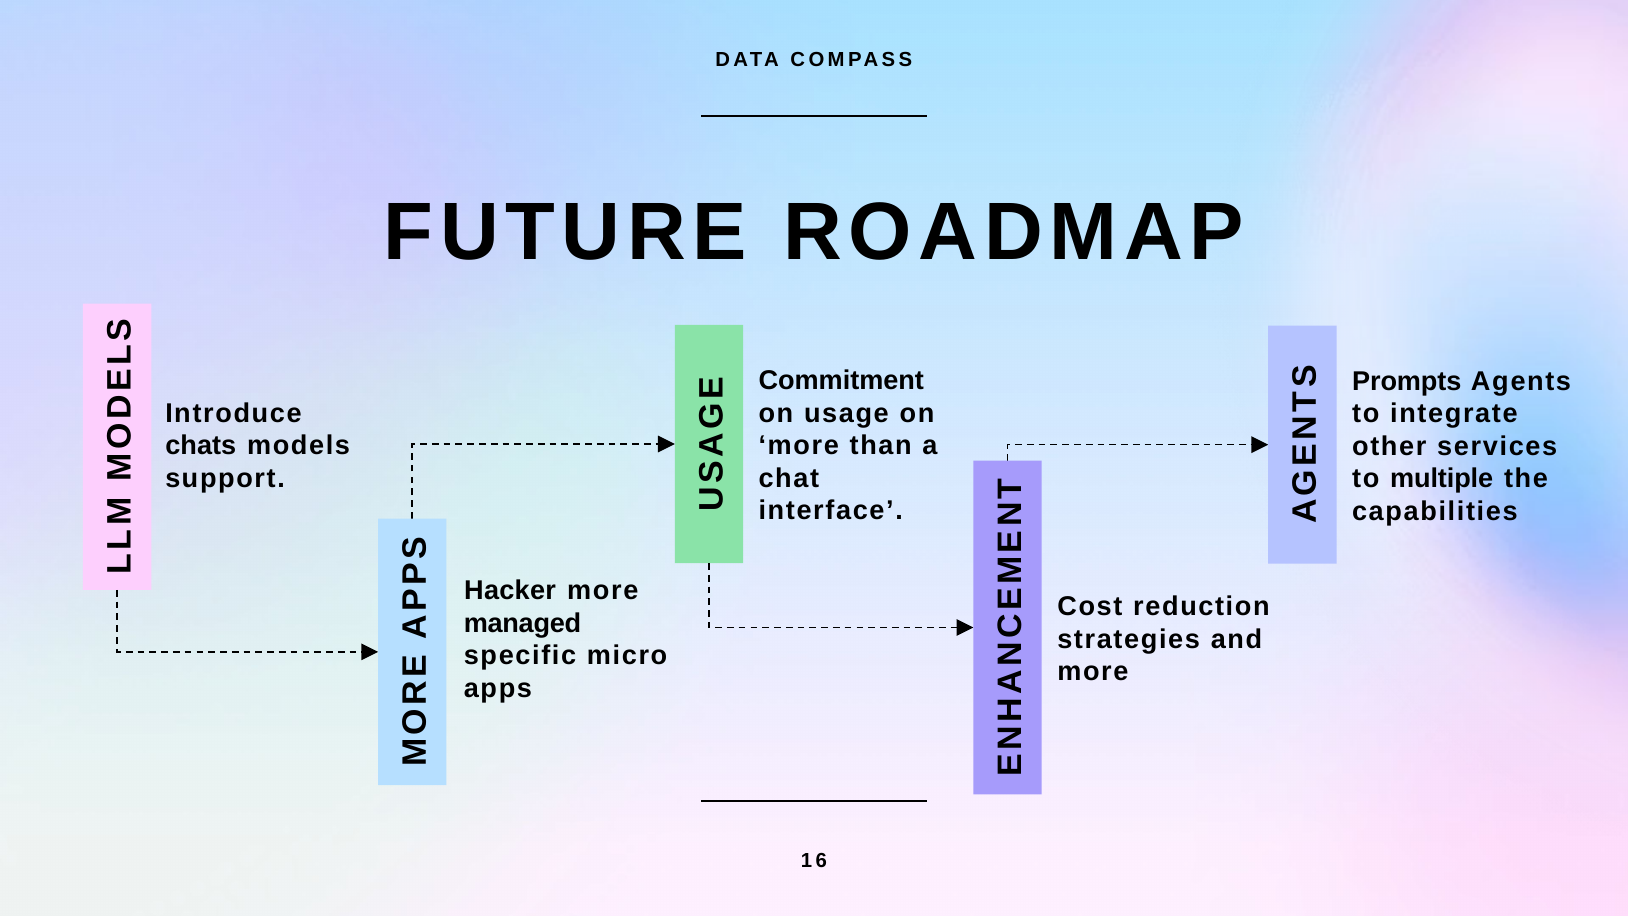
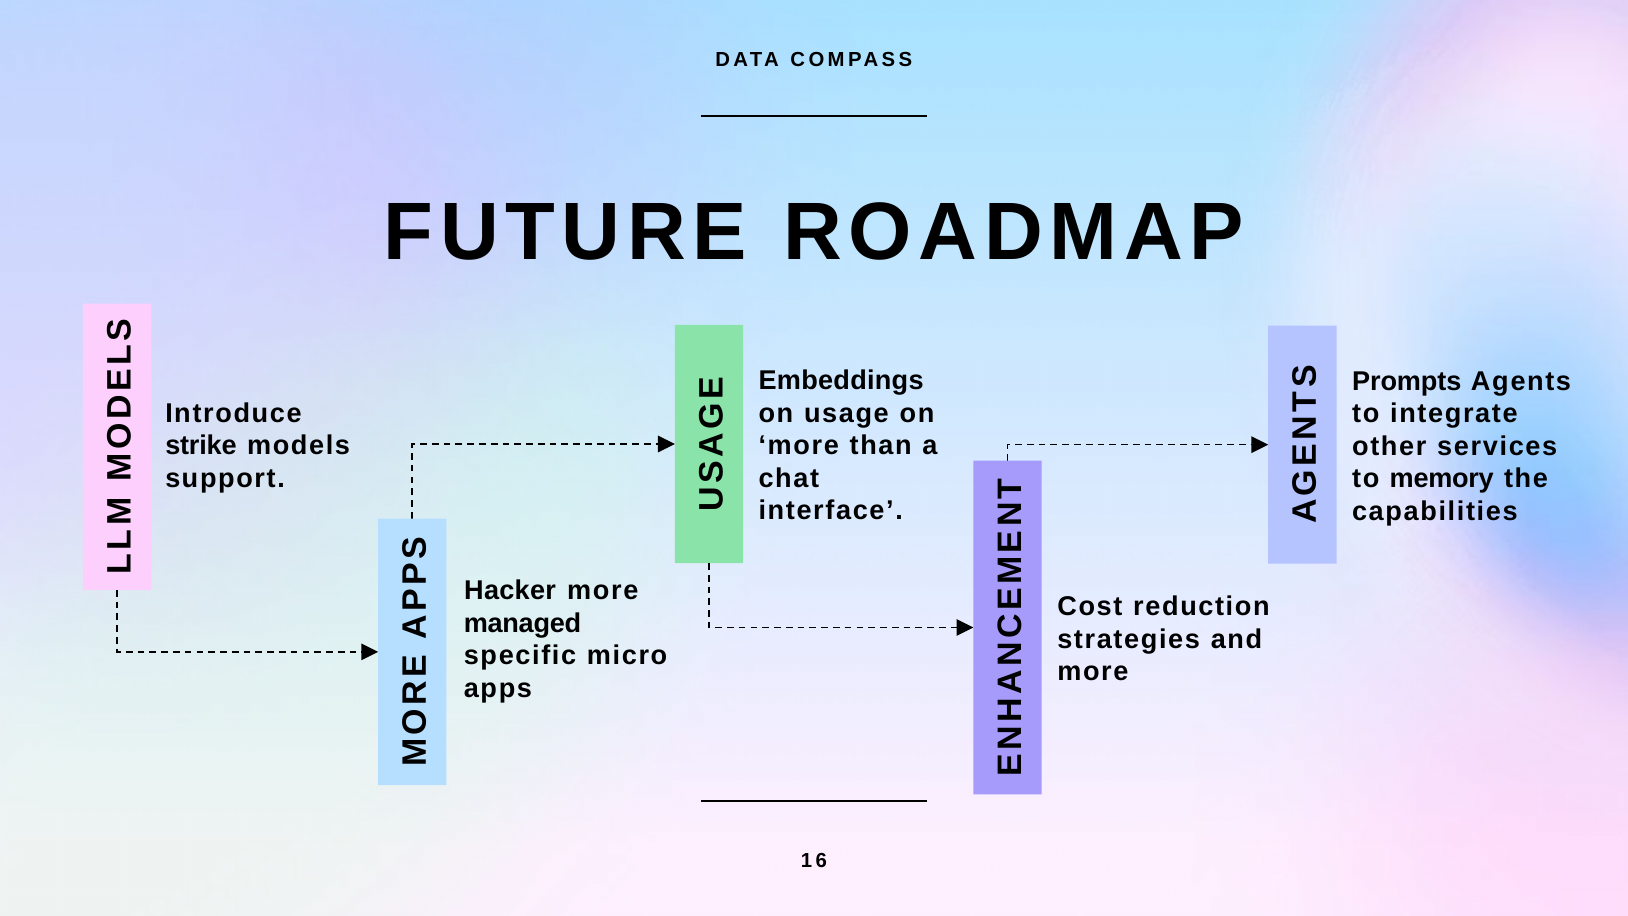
Commitment: Commitment -> Embeddings
chats: chats -> strike
multiple: multiple -> memory
